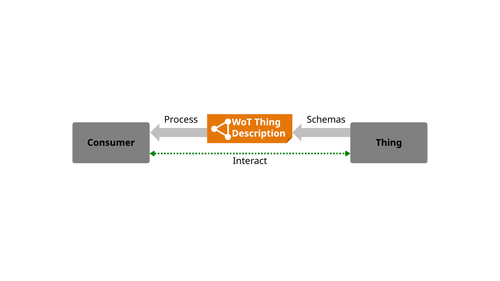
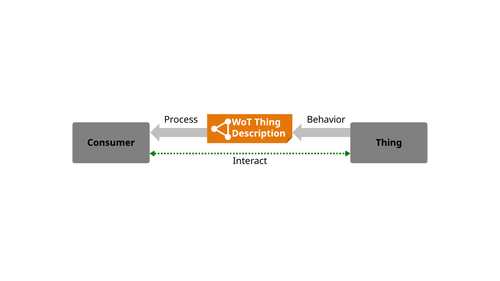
Schemas: Schemas -> Behavior
